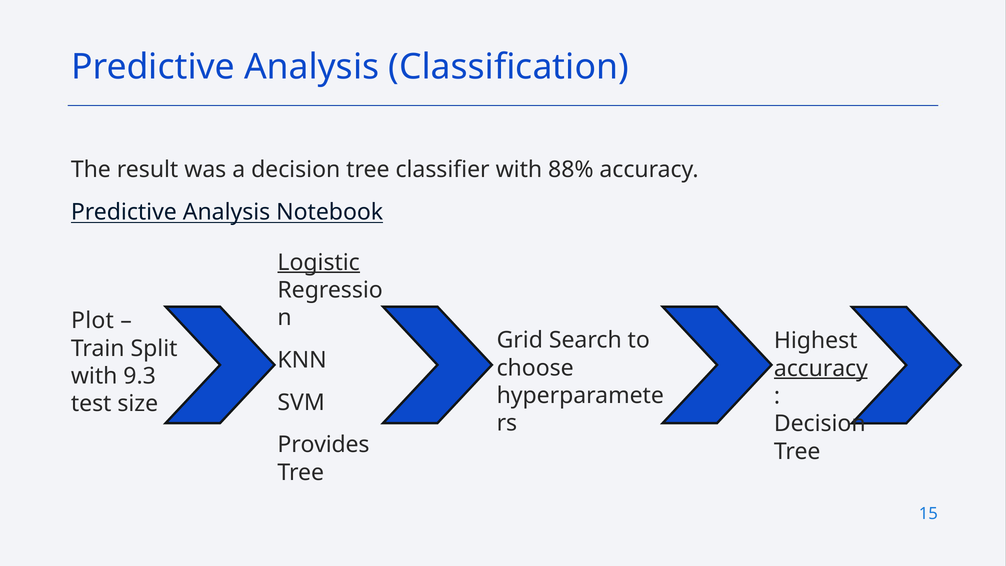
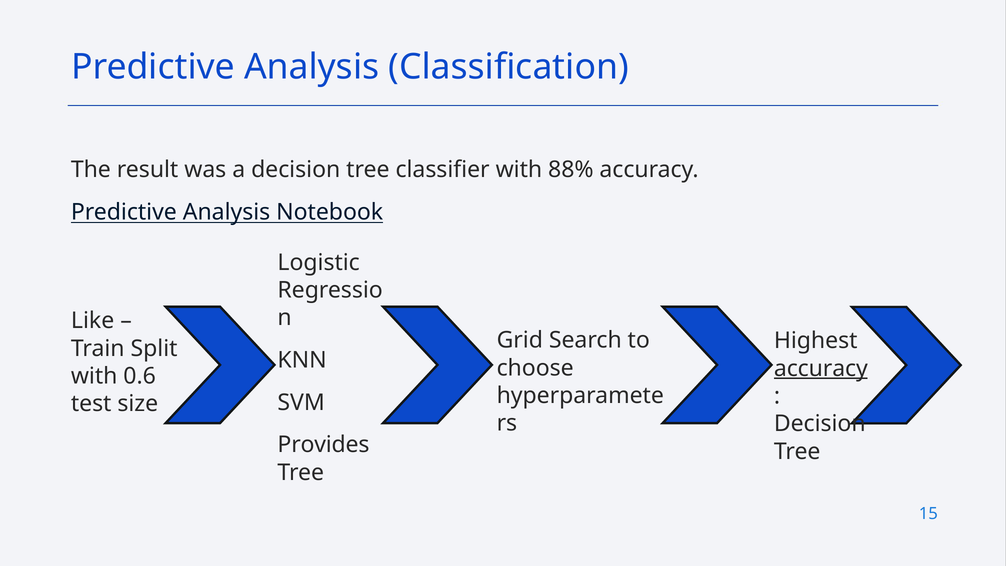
Logistic underline: present -> none
Plot: Plot -> Like
9.3: 9.3 -> 0.6
